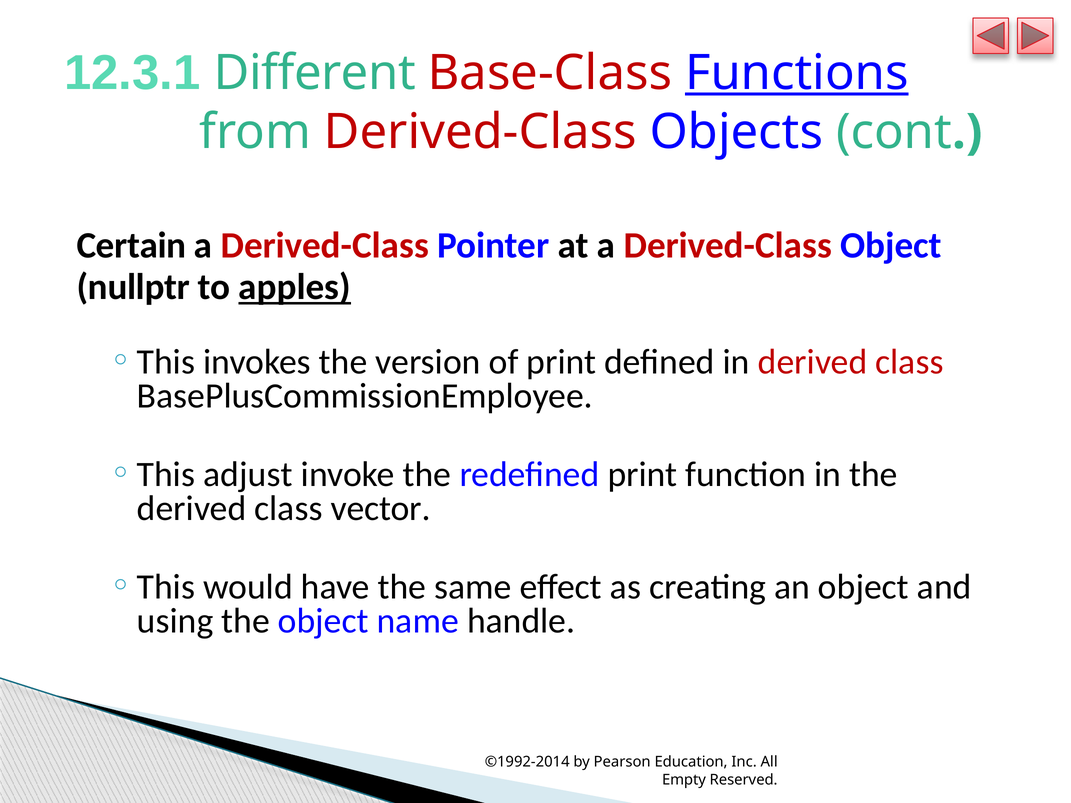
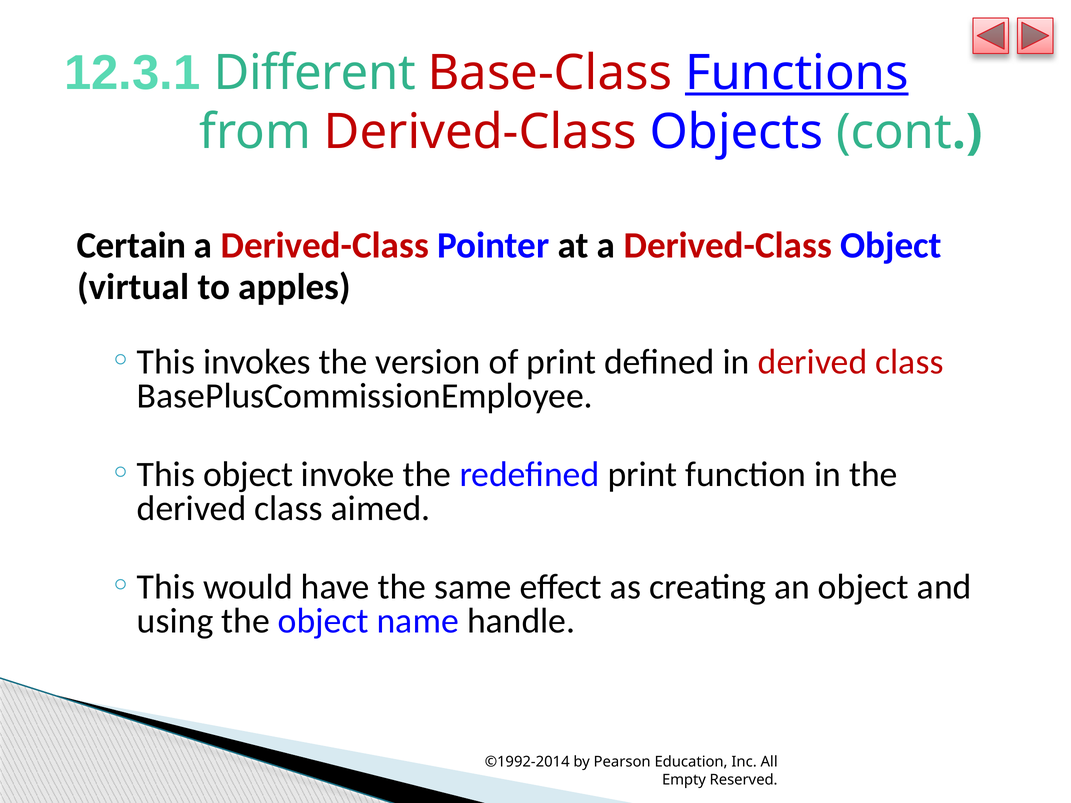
nullptr: nullptr -> virtual
apples underline: present -> none
adjust at (248, 474): adjust -> object
vector: vector -> aimed
